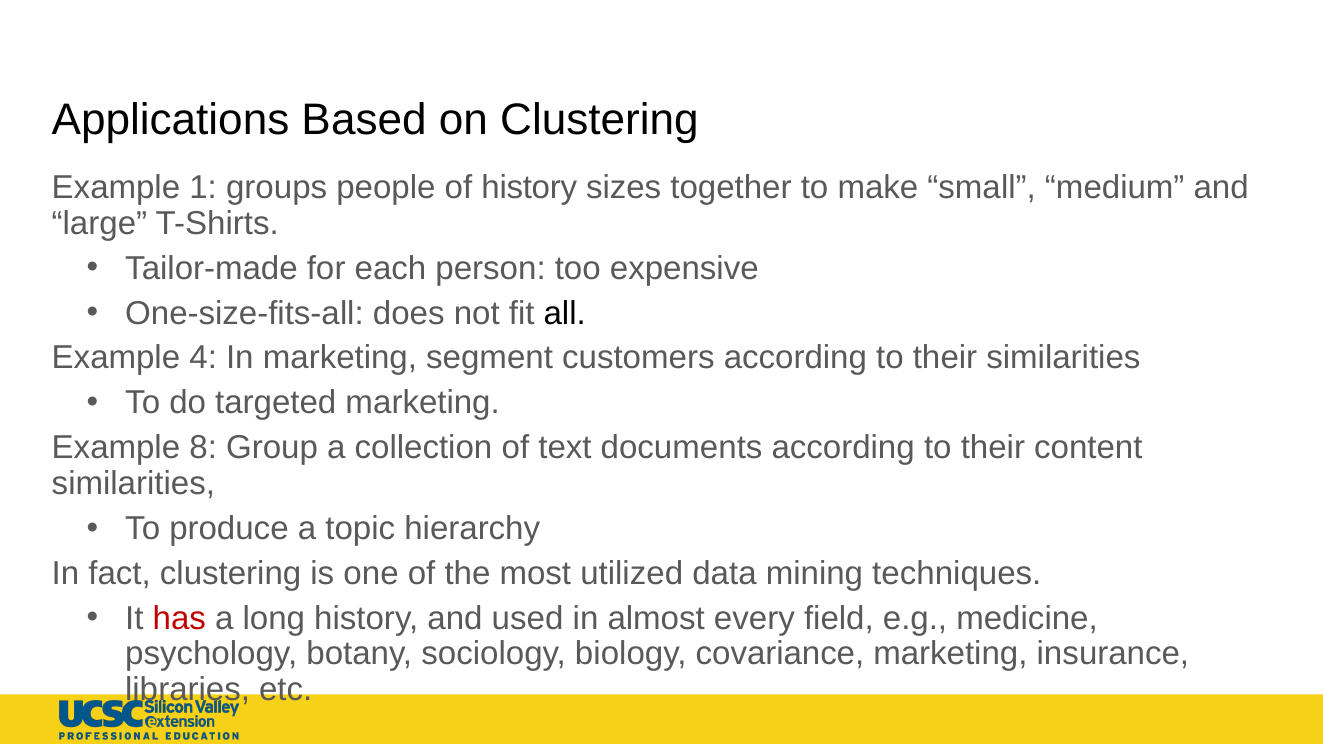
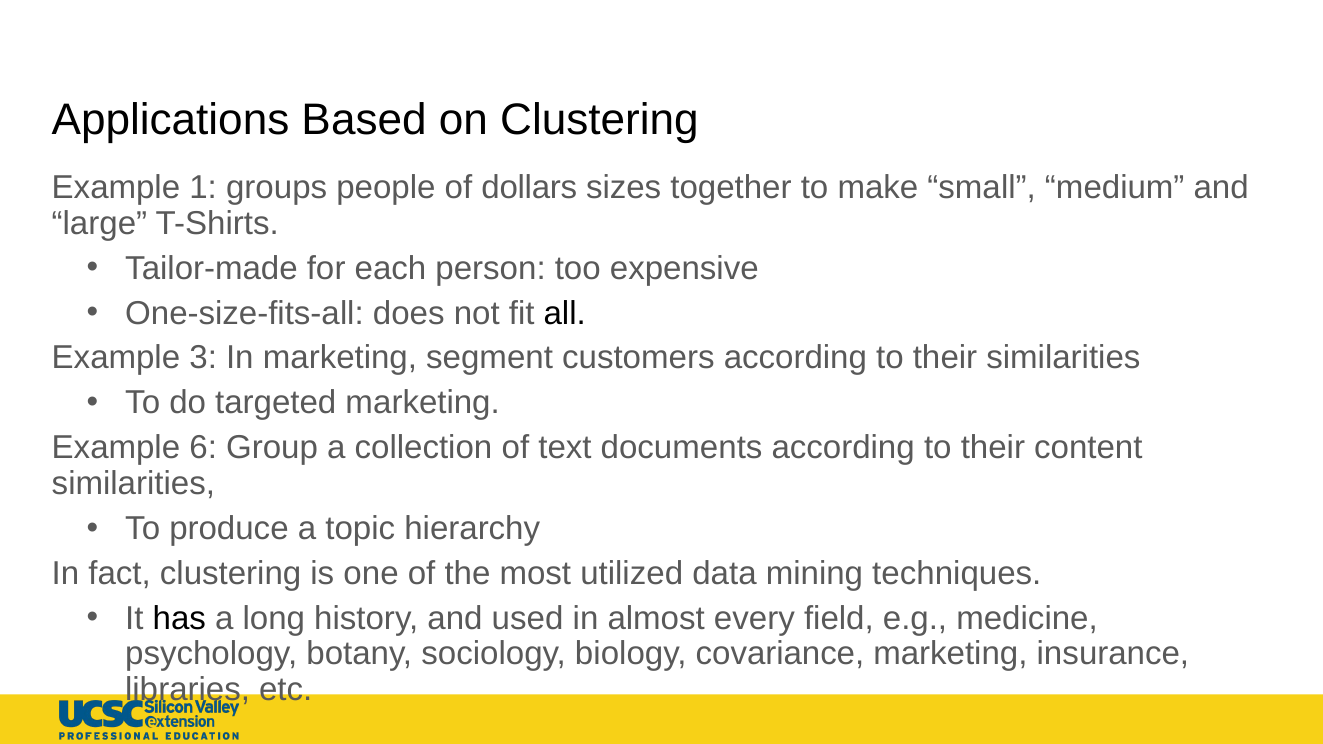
of history: history -> dollars
4: 4 -> 3
8: 8 -> 6
has colour: red -> black
